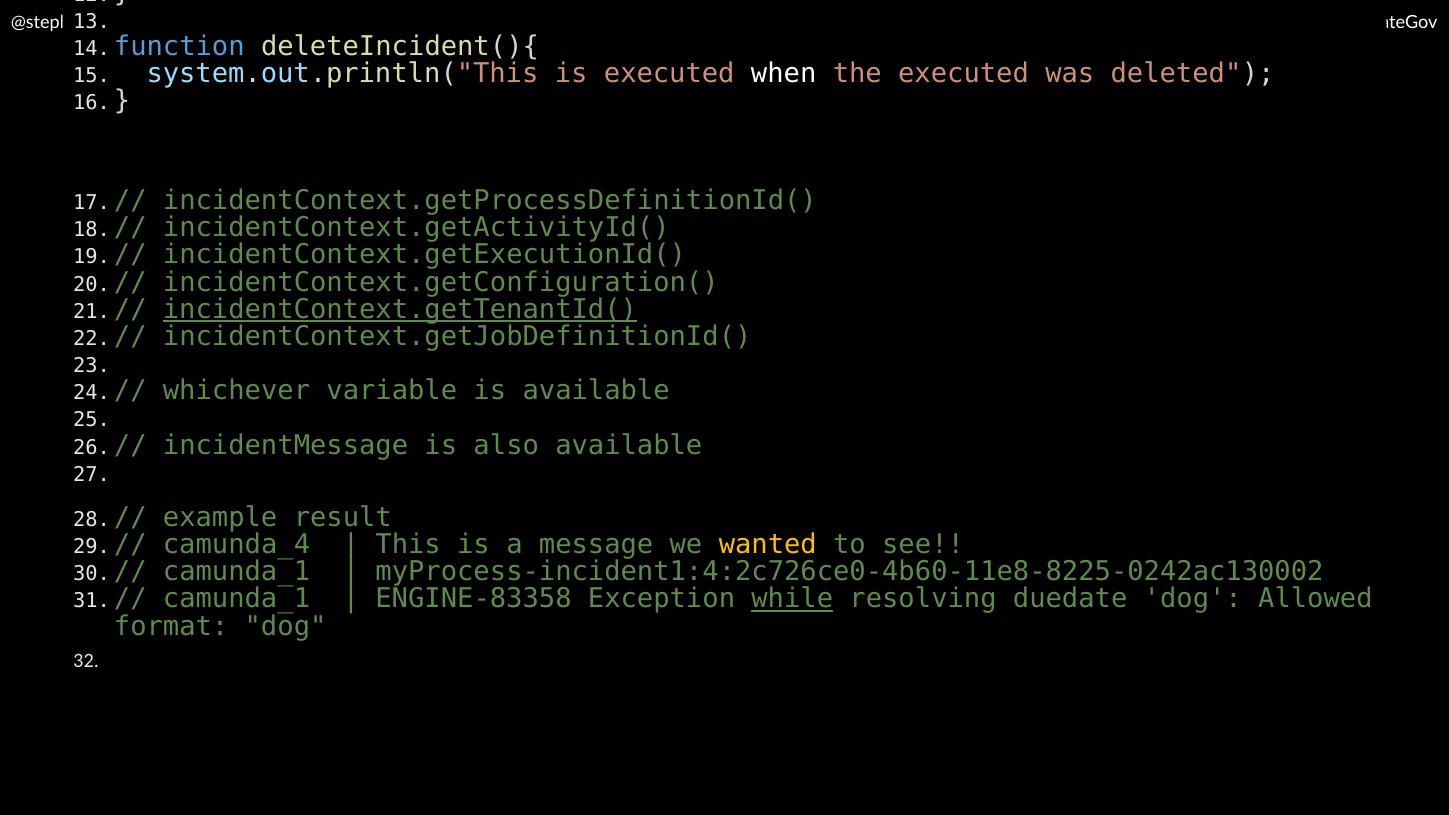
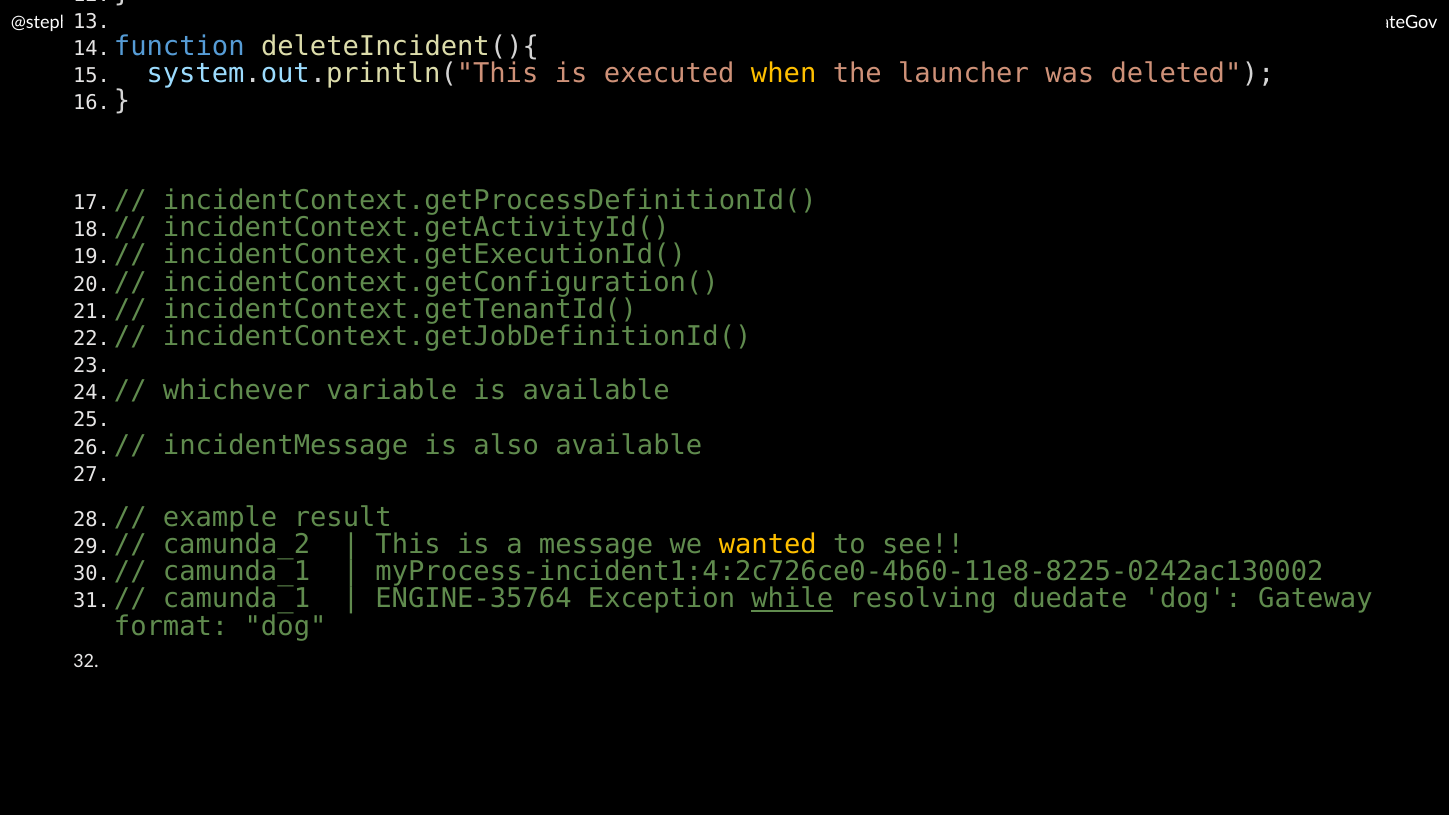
when at (784, 74) colour: white -> yellow
the executed: executed -> launcher
incidentContext.getTenantId( underline: present -> none
camunda_4: camunda_4 -> camunda_2
ENGINE-83358: ENGINE-83358 -> ENGINE-35764
Allowed: Allowed -> Gateway
